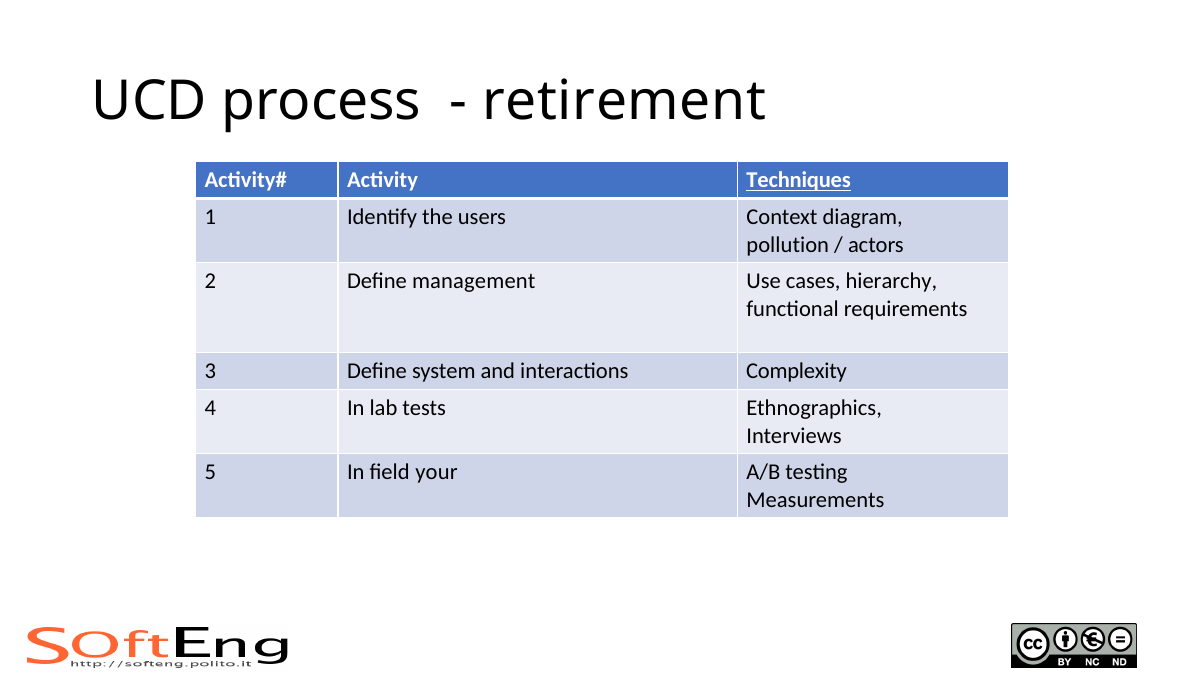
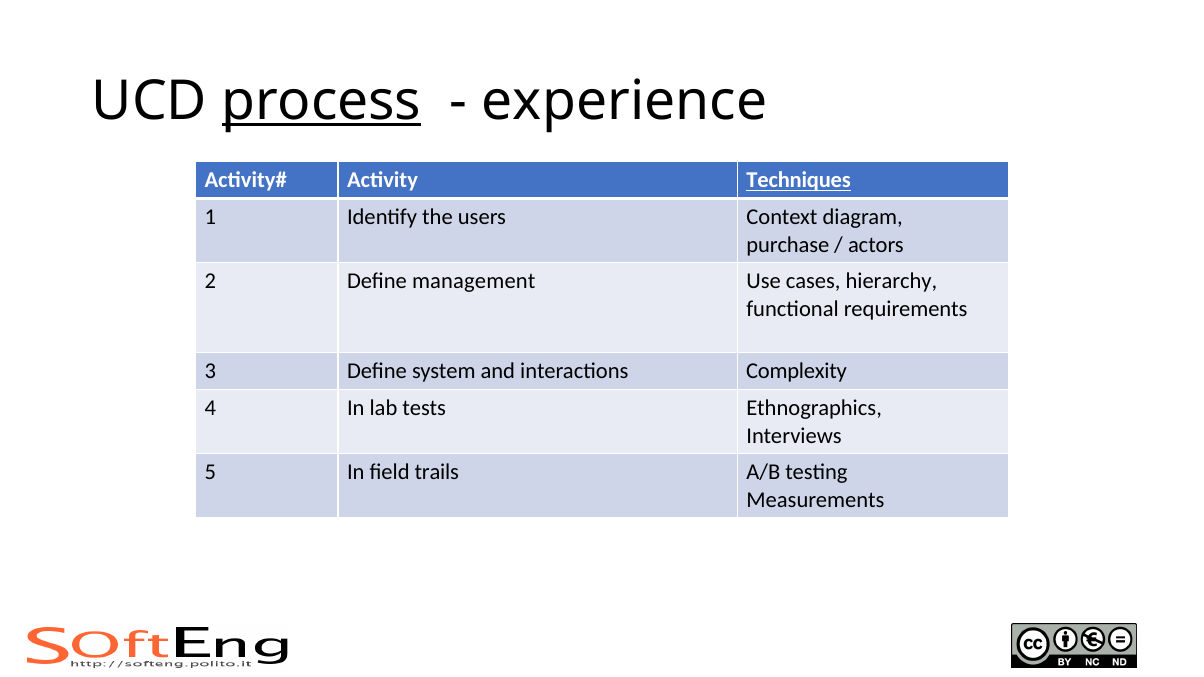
process underline: none -> present
retirement: retirement -> experience
pollution: pollution -> purchase
your: your -> trails
